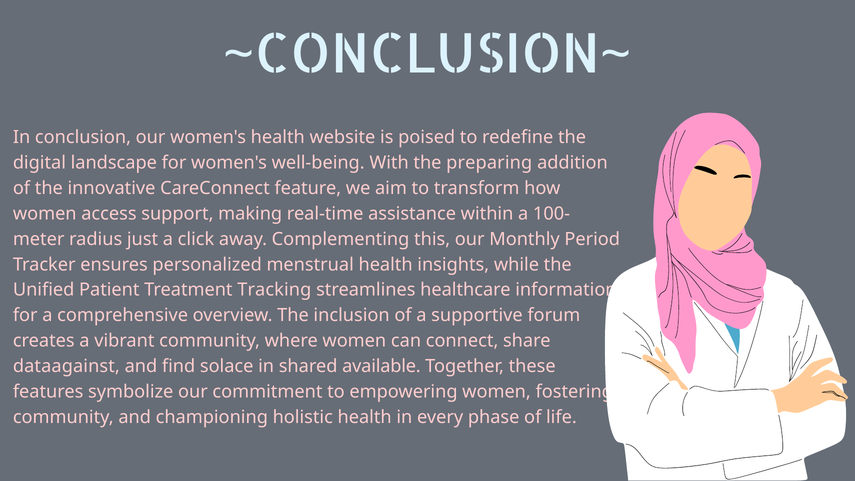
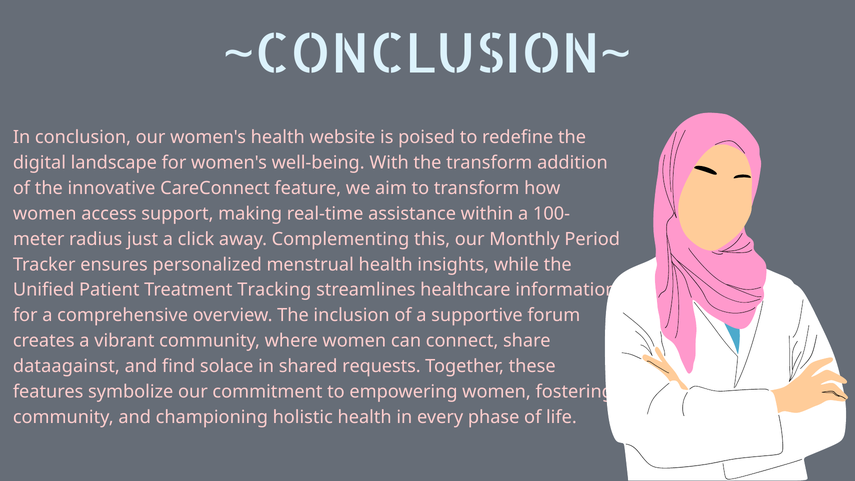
the preparing: preparing -> transform
available: available -> requests
